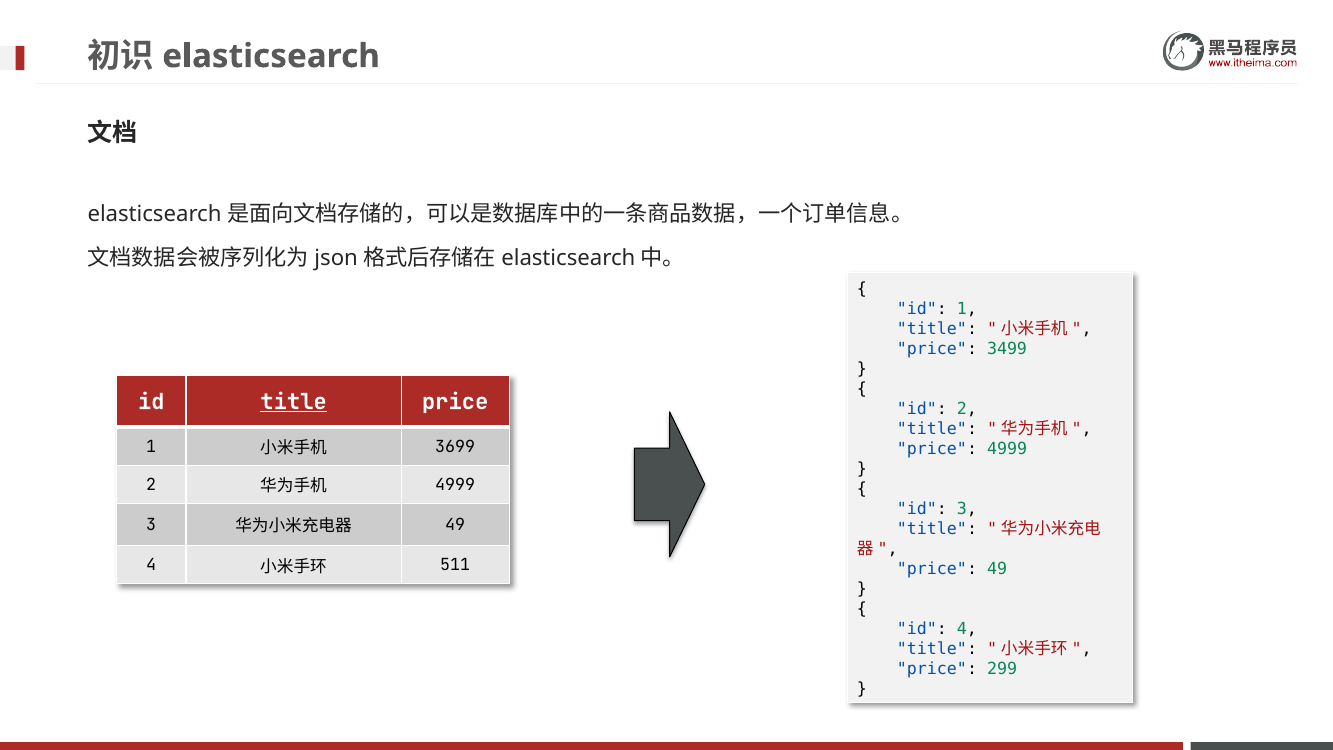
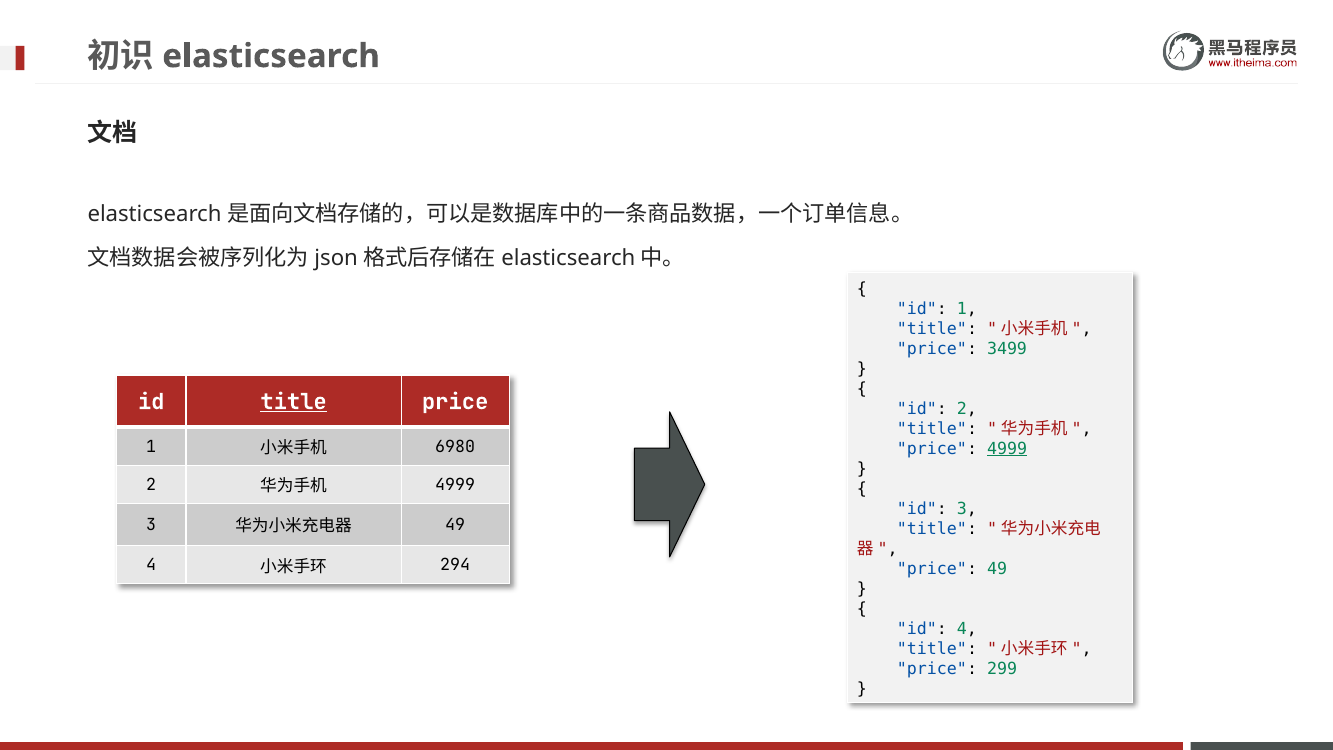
3699: 3699 -> 6980
4999 at (1007, 448) underline: none -> present
511: 511 -> 294
